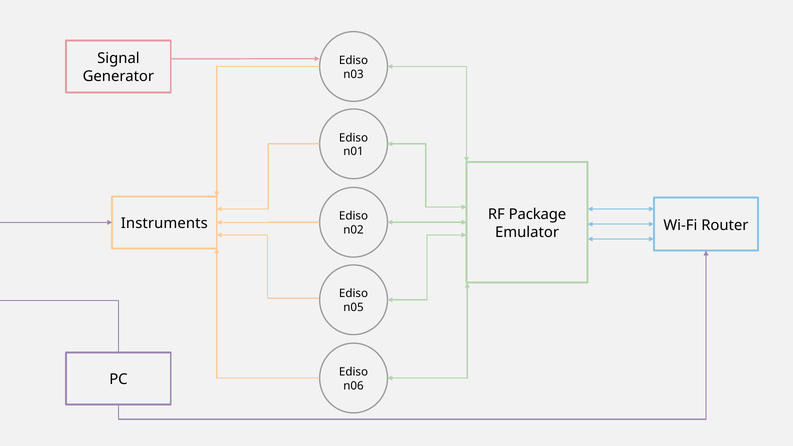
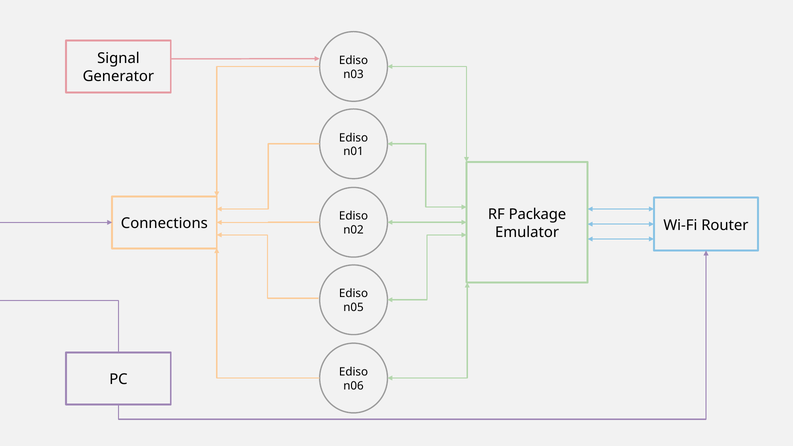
Instruments: Instruments -> Connections
